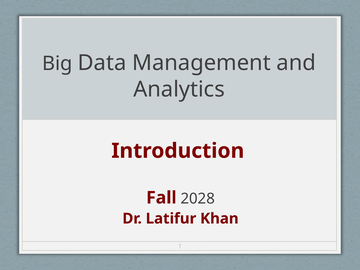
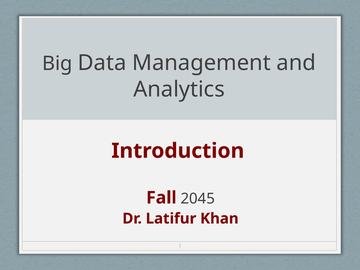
2028: 2028 -> 2045
